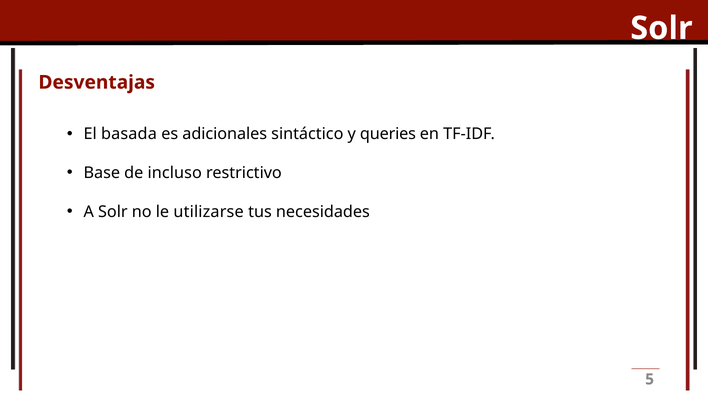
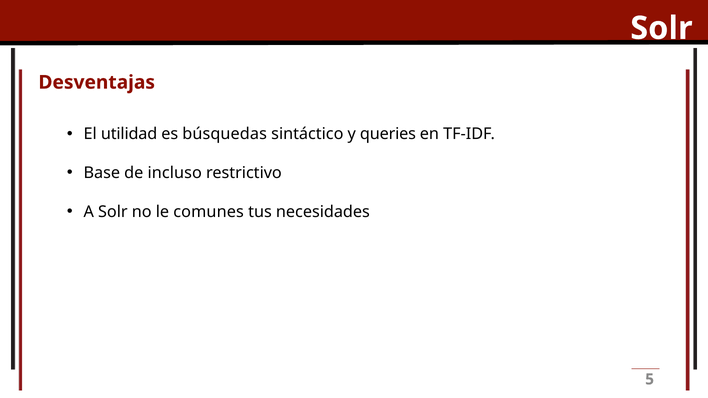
basada: basada -> utilidad
adicionales: adicionales -> búsquedas
utilizarse: utilizarse -> comunes
